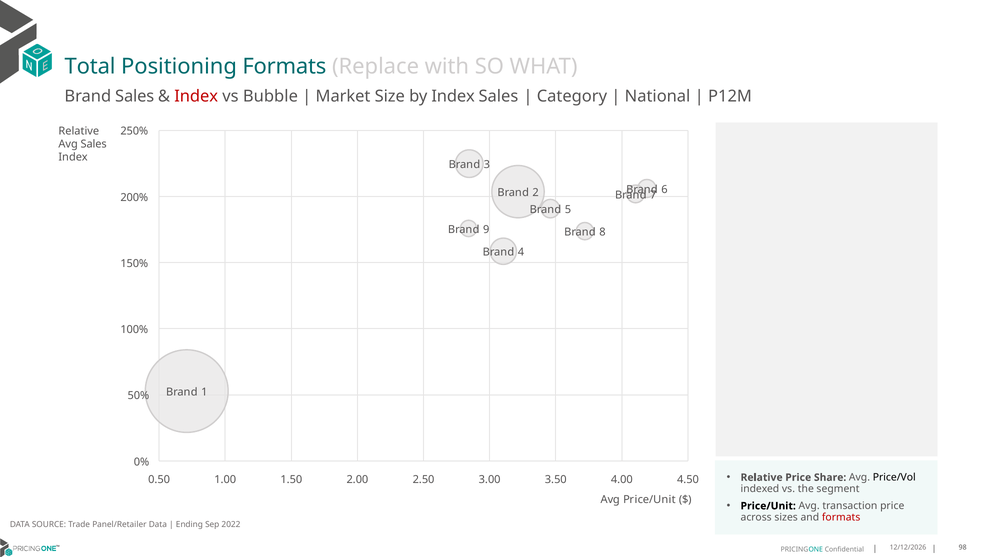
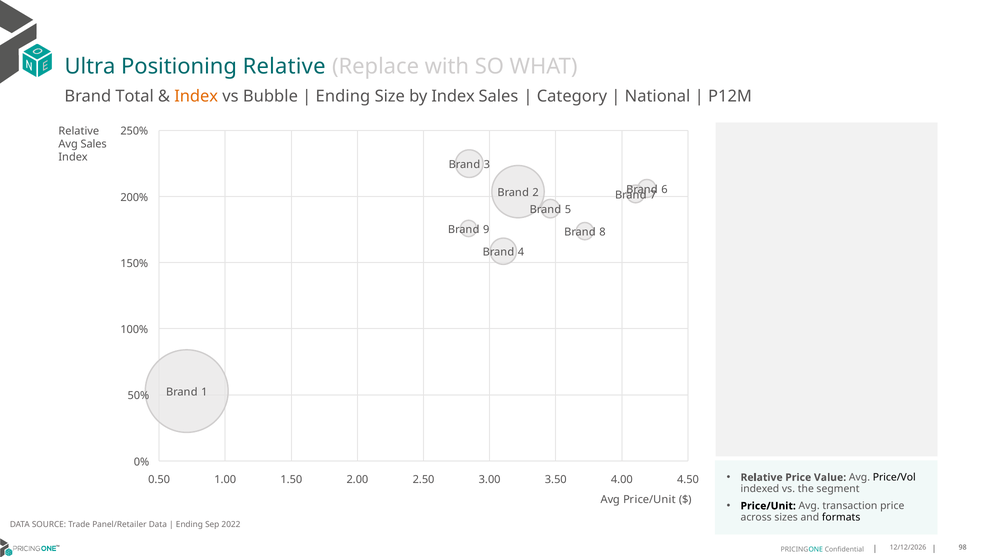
Total: Total -> Ultra
Positioning Formats: Formats -> Relative
Brand Sales: Sales -> Total
Index at (196, 97) colour: red -> orange
Market at (343, 97): Market -> Ending
Share: Share -> Value
formats at (841, 518) colour: red -> black
